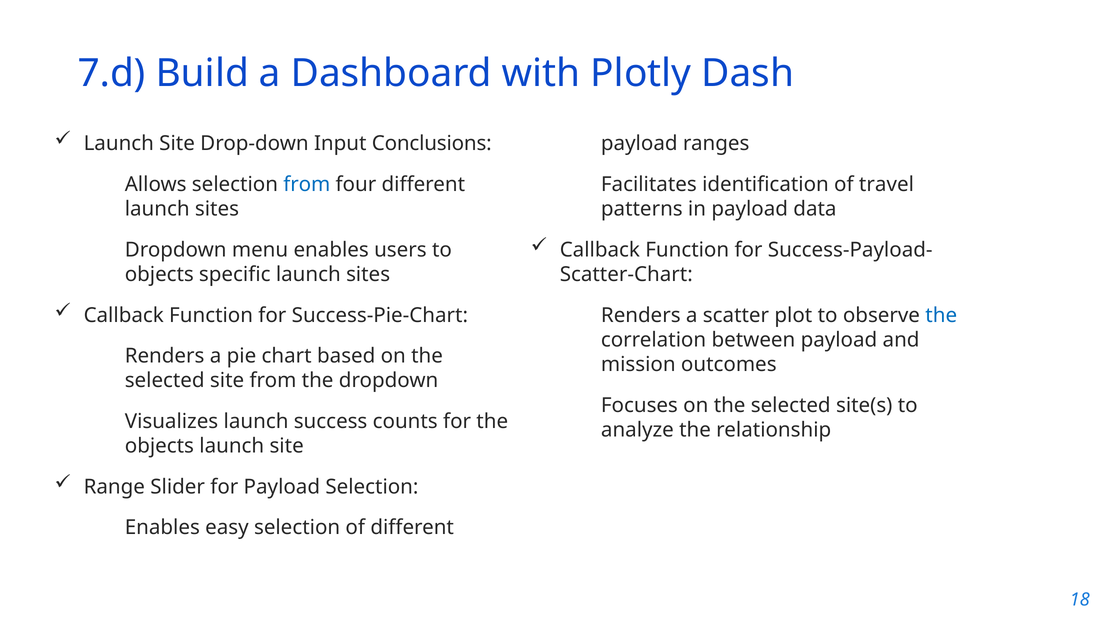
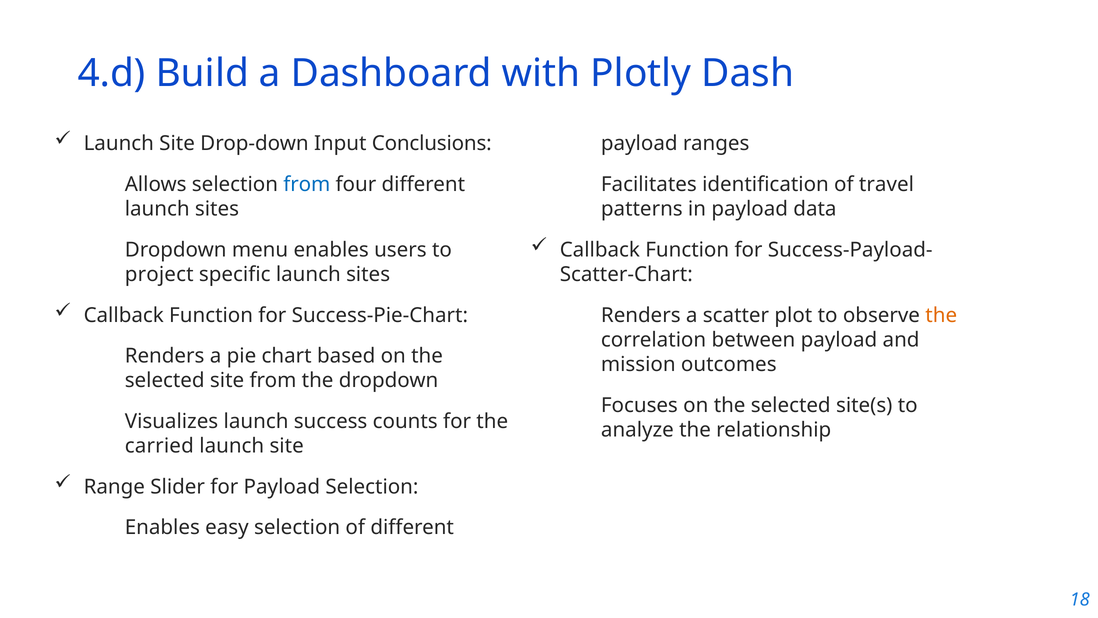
7.d: 7.d -> 4.d
objects at (159, 274): objects -> project
the at (941, 315) colour: blue -> orange
objects at (159, 446): objects -> carried
